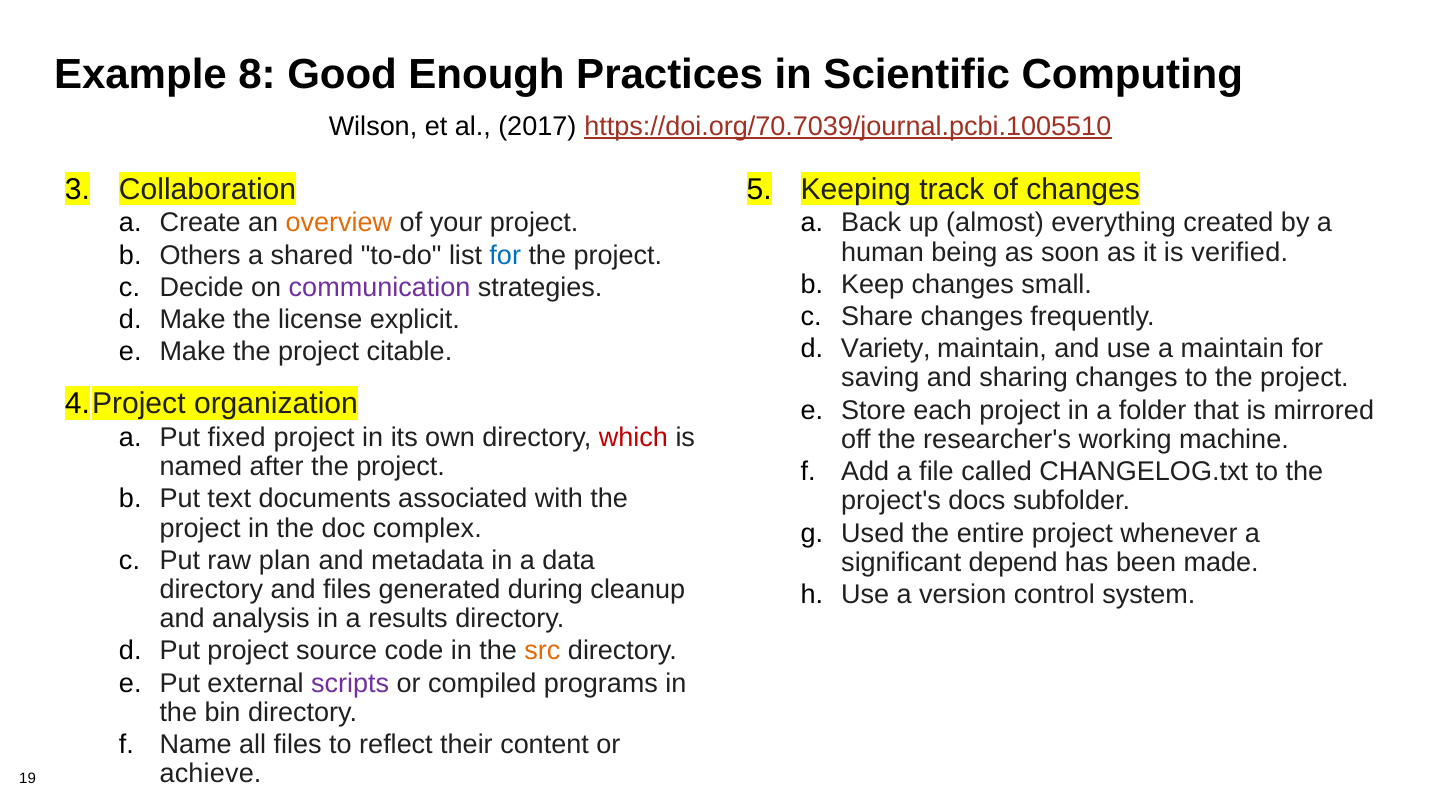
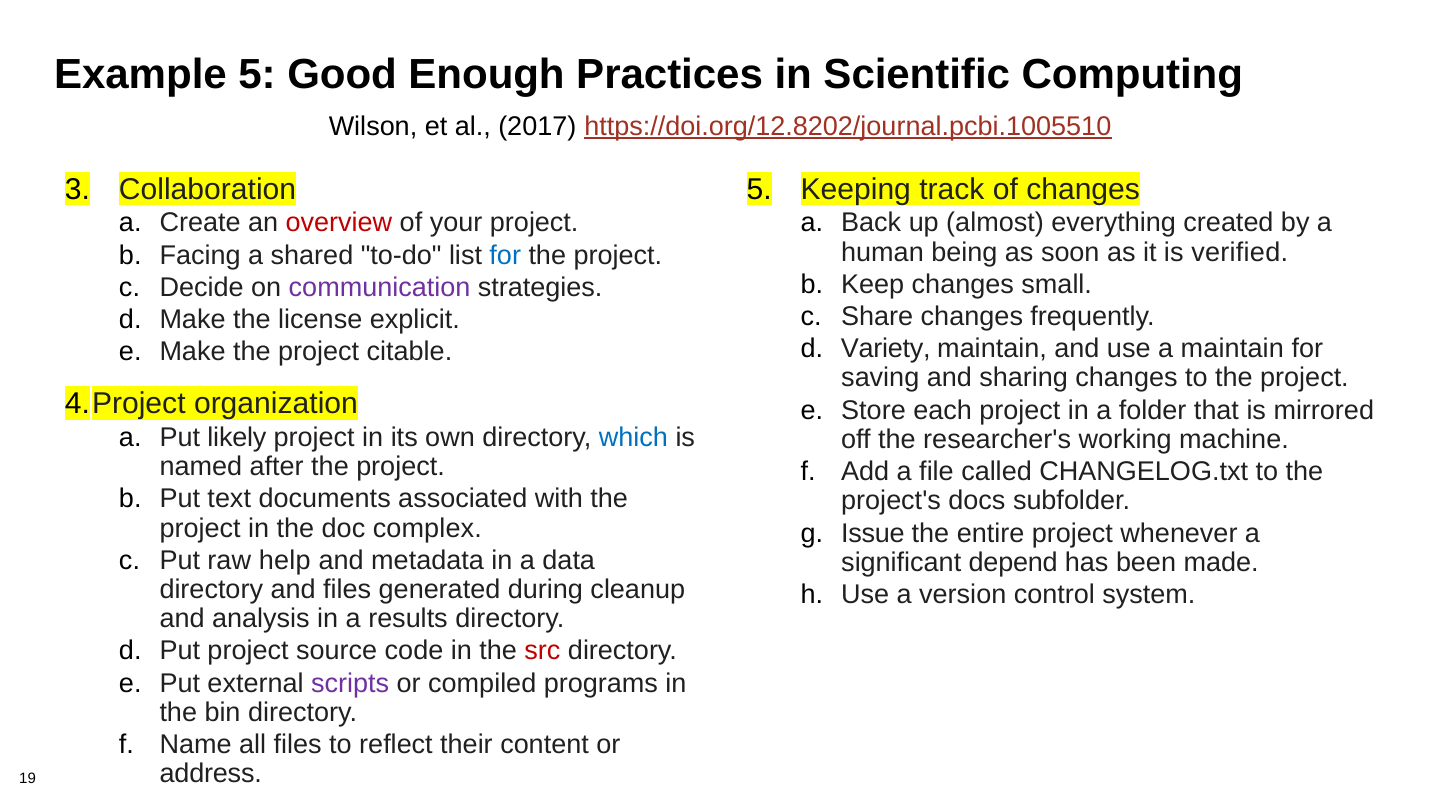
Example 8: 8 -> 5
https://doi.org/70.7039/journal.pcbi.1005510: https://doi.org/70.7039/journal.pcbi.1005510 -> https://doi.org/12.8202/journal.pcbi.1005510
overview colour: orange -> red
Others: Others -> Facing
fixed: fixed -> likely
which colour: red -> blue
Used: Used -> Issue
plan: plan -> help
src colour: orange -> red
achieve: achieve -> address
